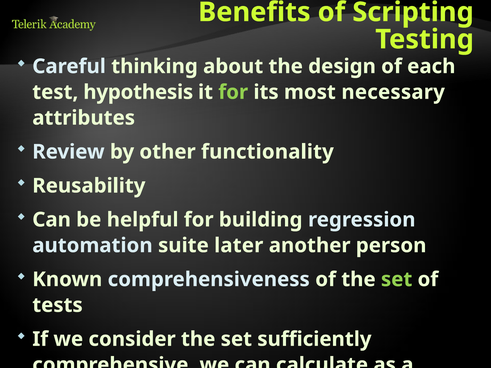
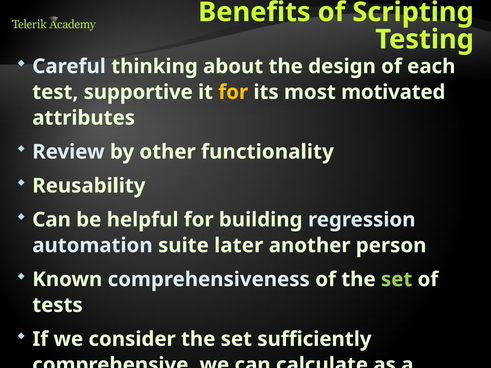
hypothesis: hypothesis -> supportive
for at (233, 92) colour: light green -> yellow
necessary: necessary -> motivated
